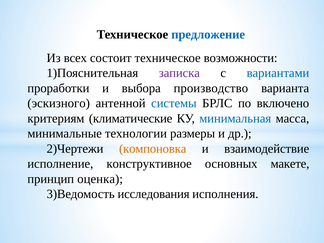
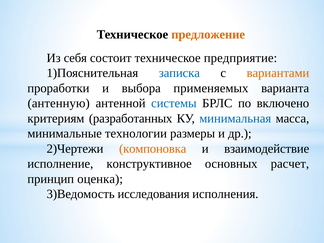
предложение colour: blue -> orange
всех: всех -> себя
возможности: возможности -> предприятие
записка colour: purple -> blue
вариантами colour: blue -> orange
производство: производство -> применяемых
эскизного: эскизного -> антенную
климатические: климатические -> разработанных
макете: макете -> расчет
